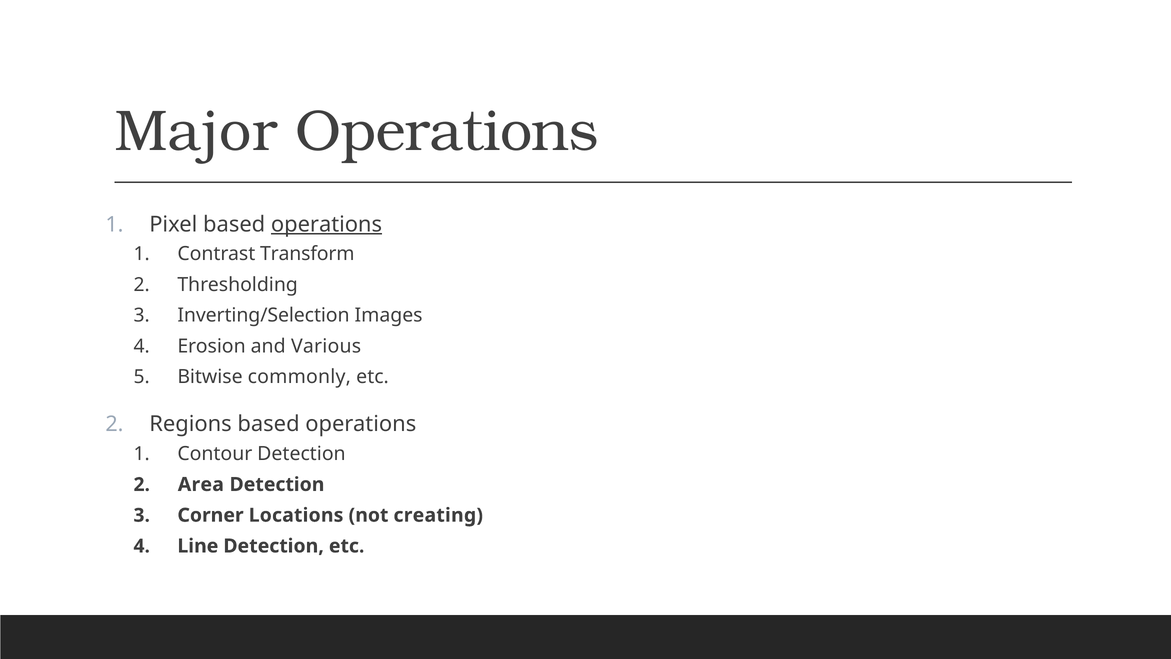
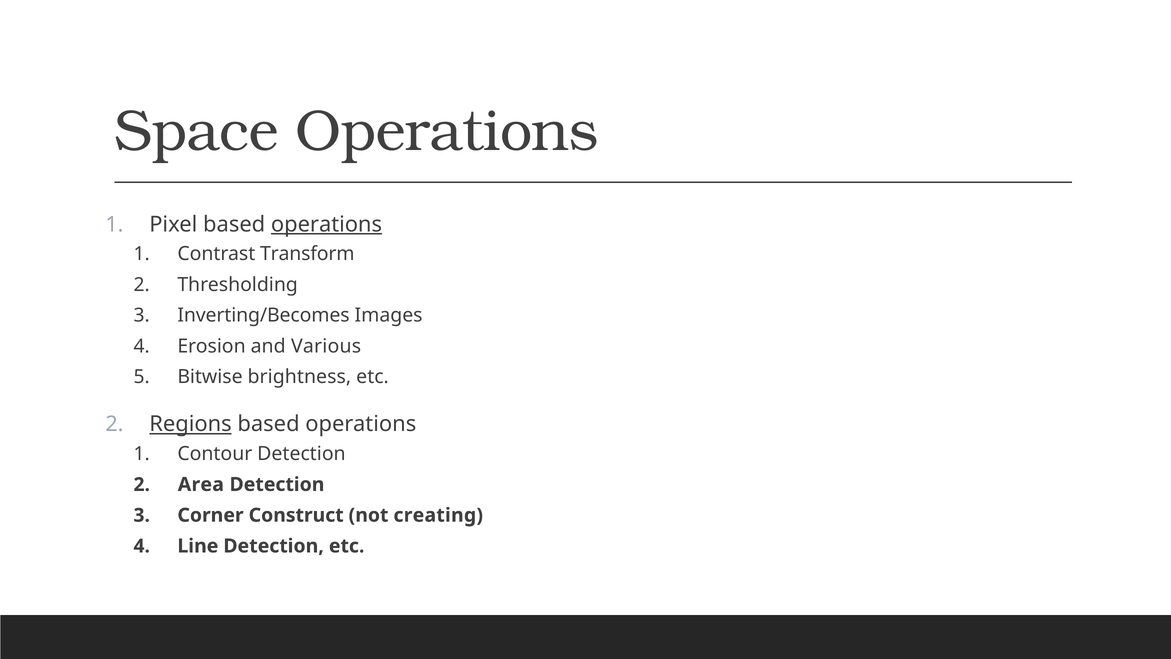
Major: Major -> Space
Inverting/Selection: Inverting/Selection -> Inverting/Becomes
commonly: commonly -> brightness
Regions underline: none -> present
Locations: Locations -> Construct
